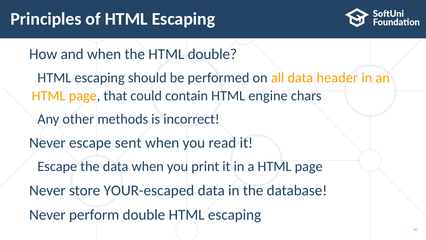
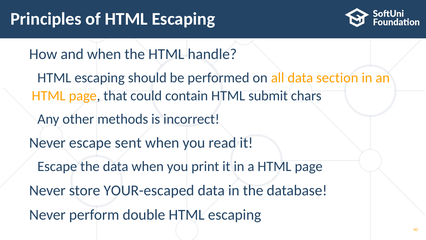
HTML double: double -> handle
header: header -> section
engine: engine -> submit
